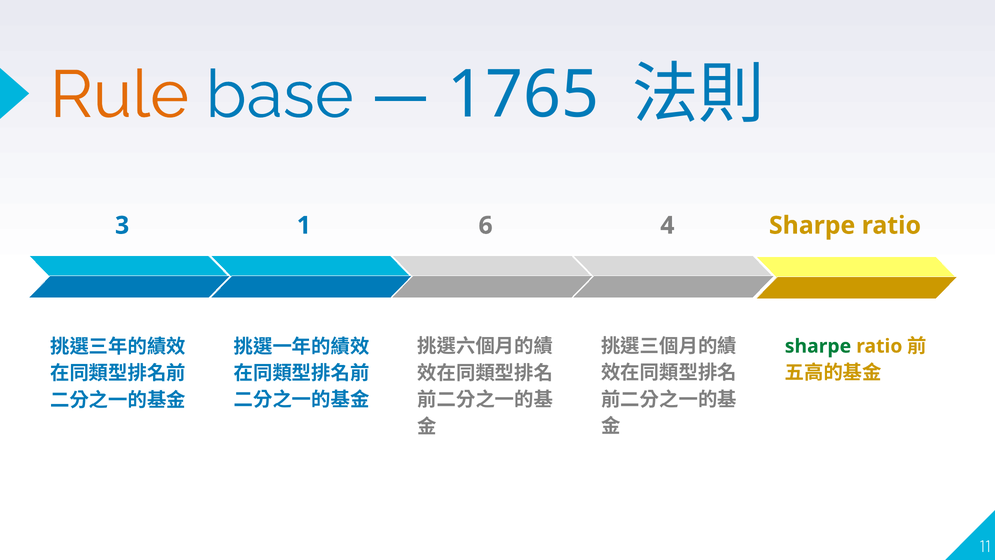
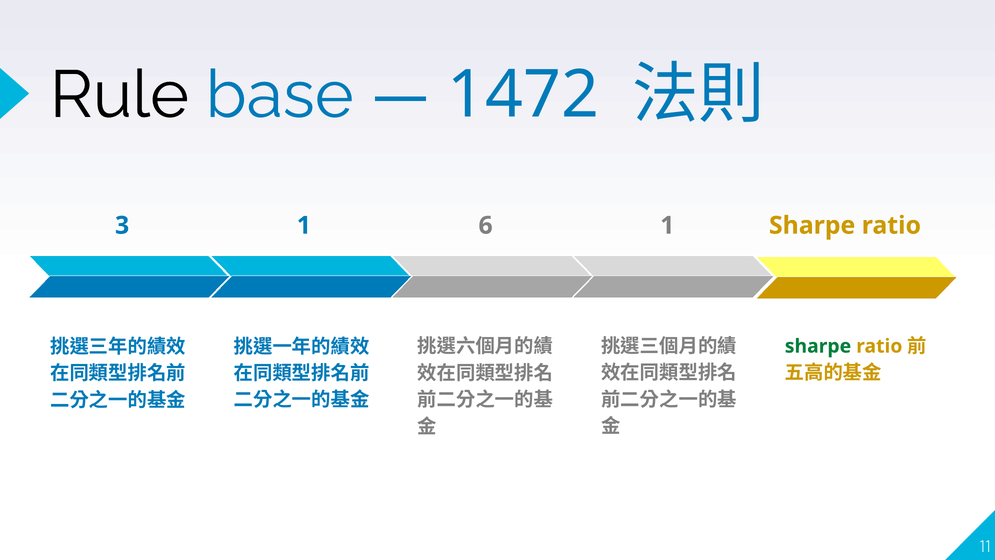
Rule colour: orange -> black
1765: 1765 -> 1472
6 4: 4 -> 1
